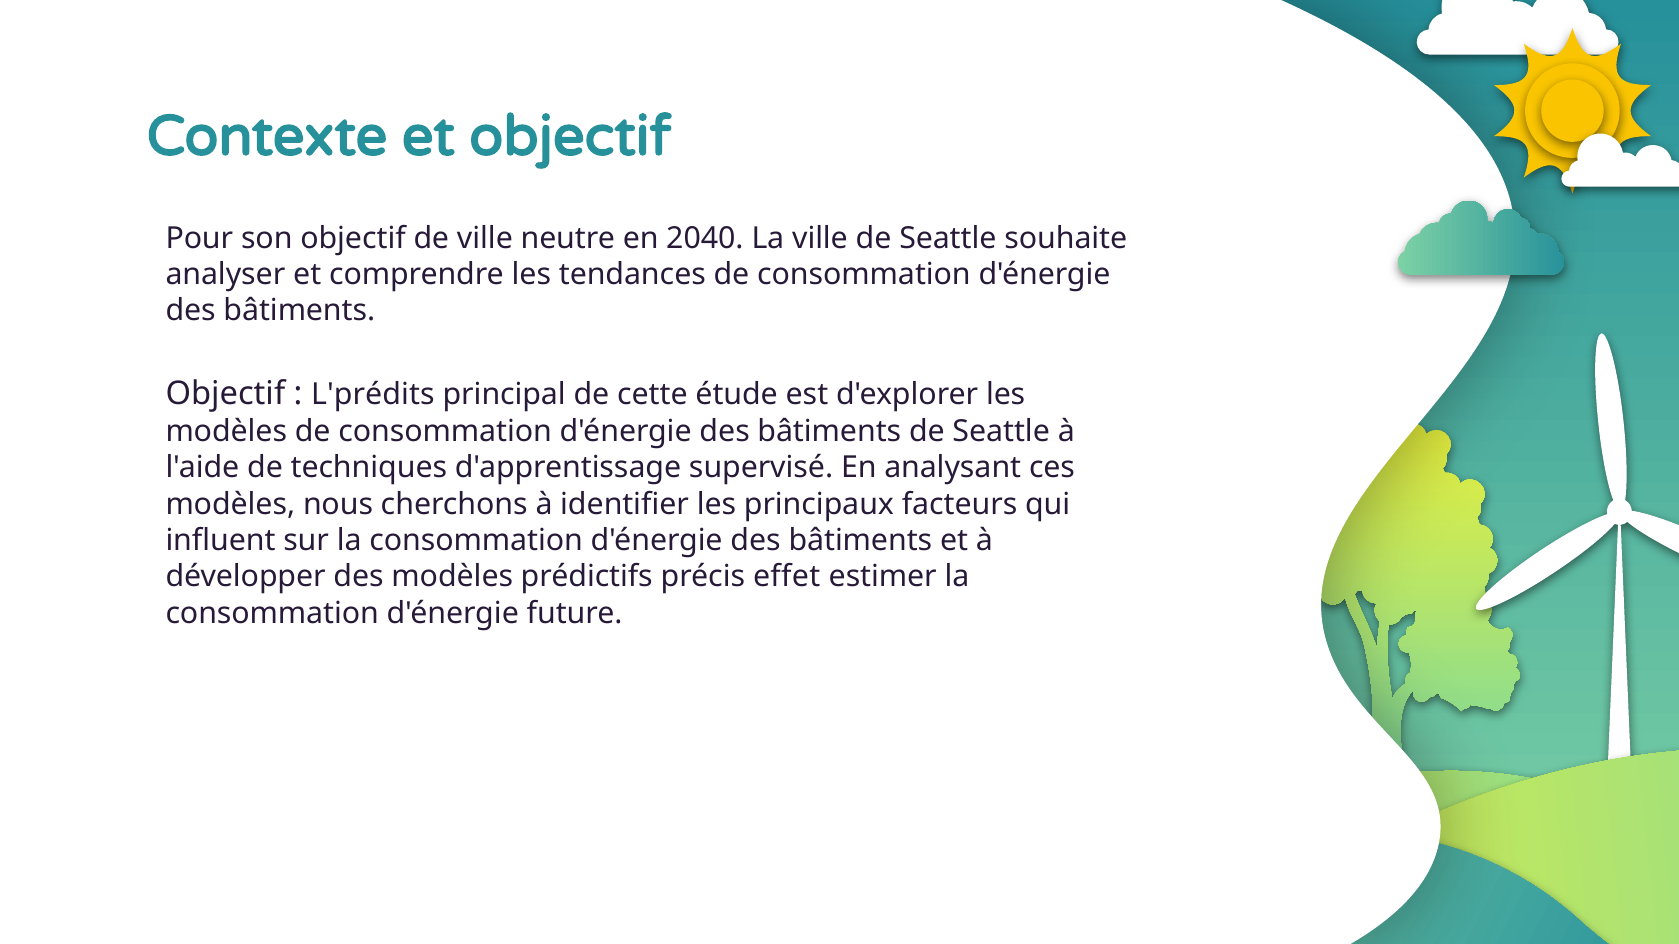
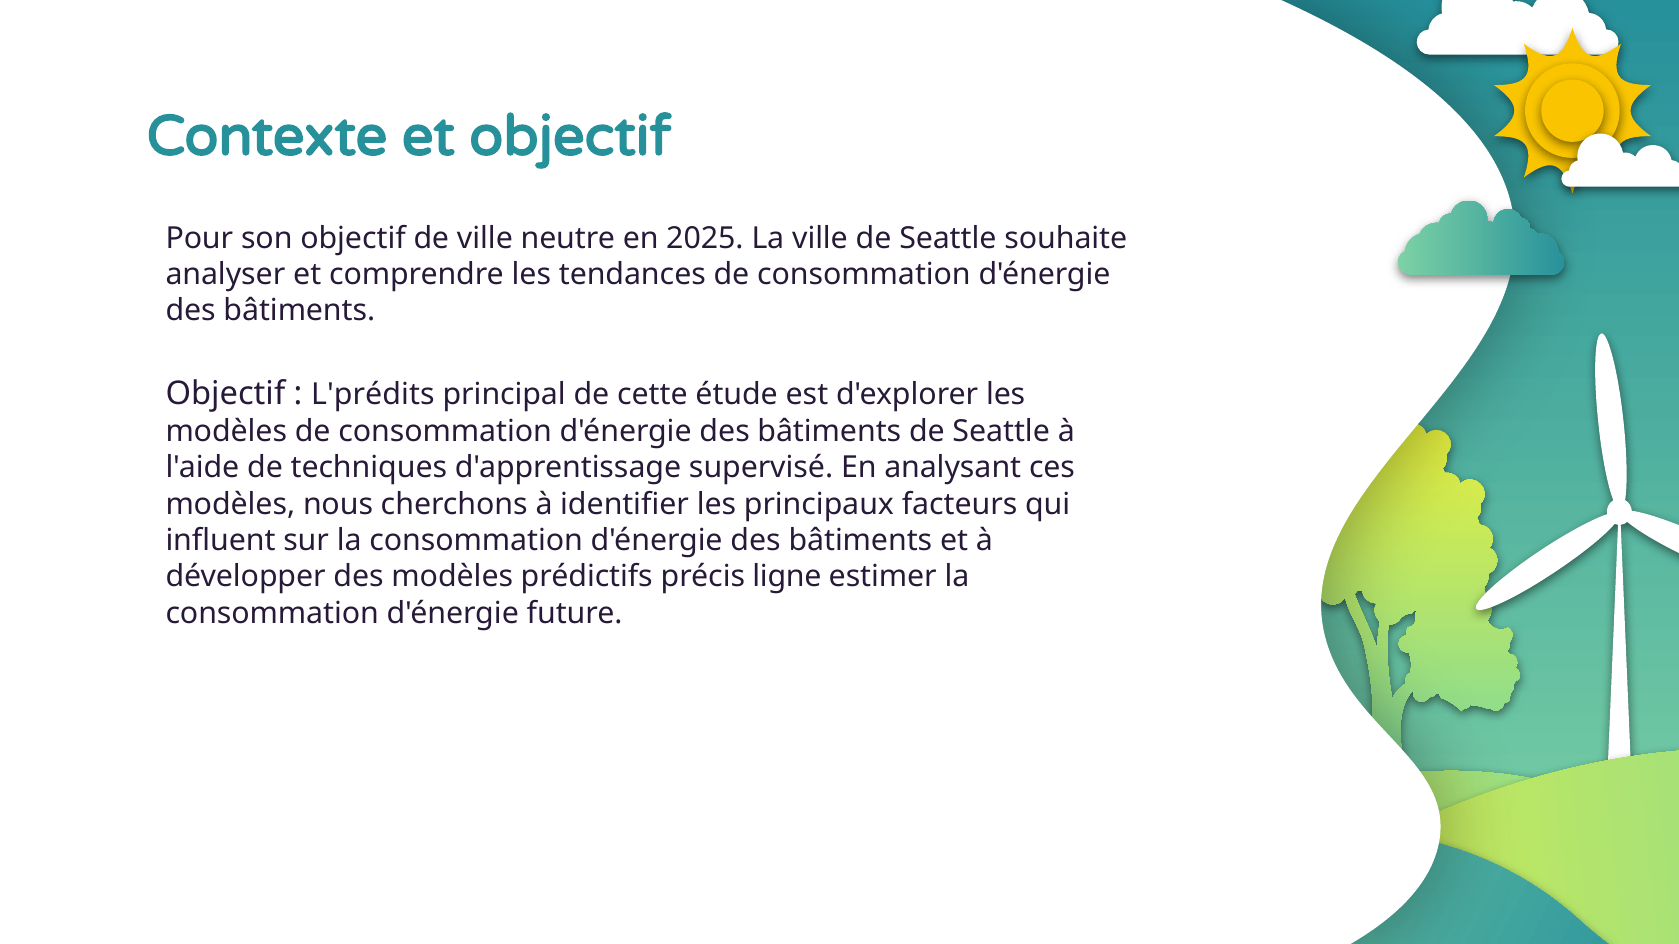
2040: 2040 -> 2025
effet: effet -> ligne
